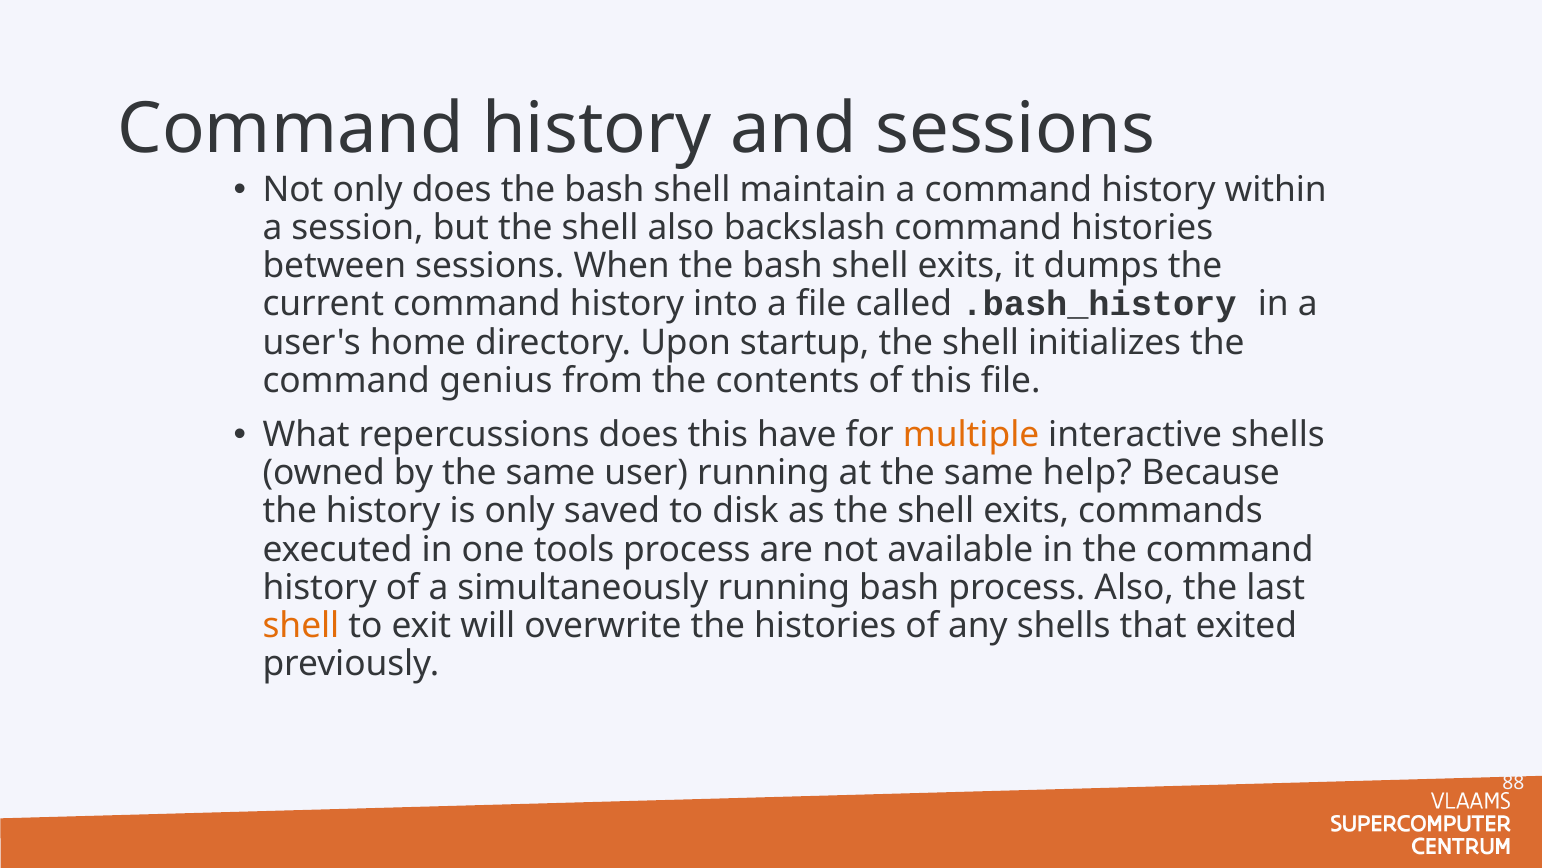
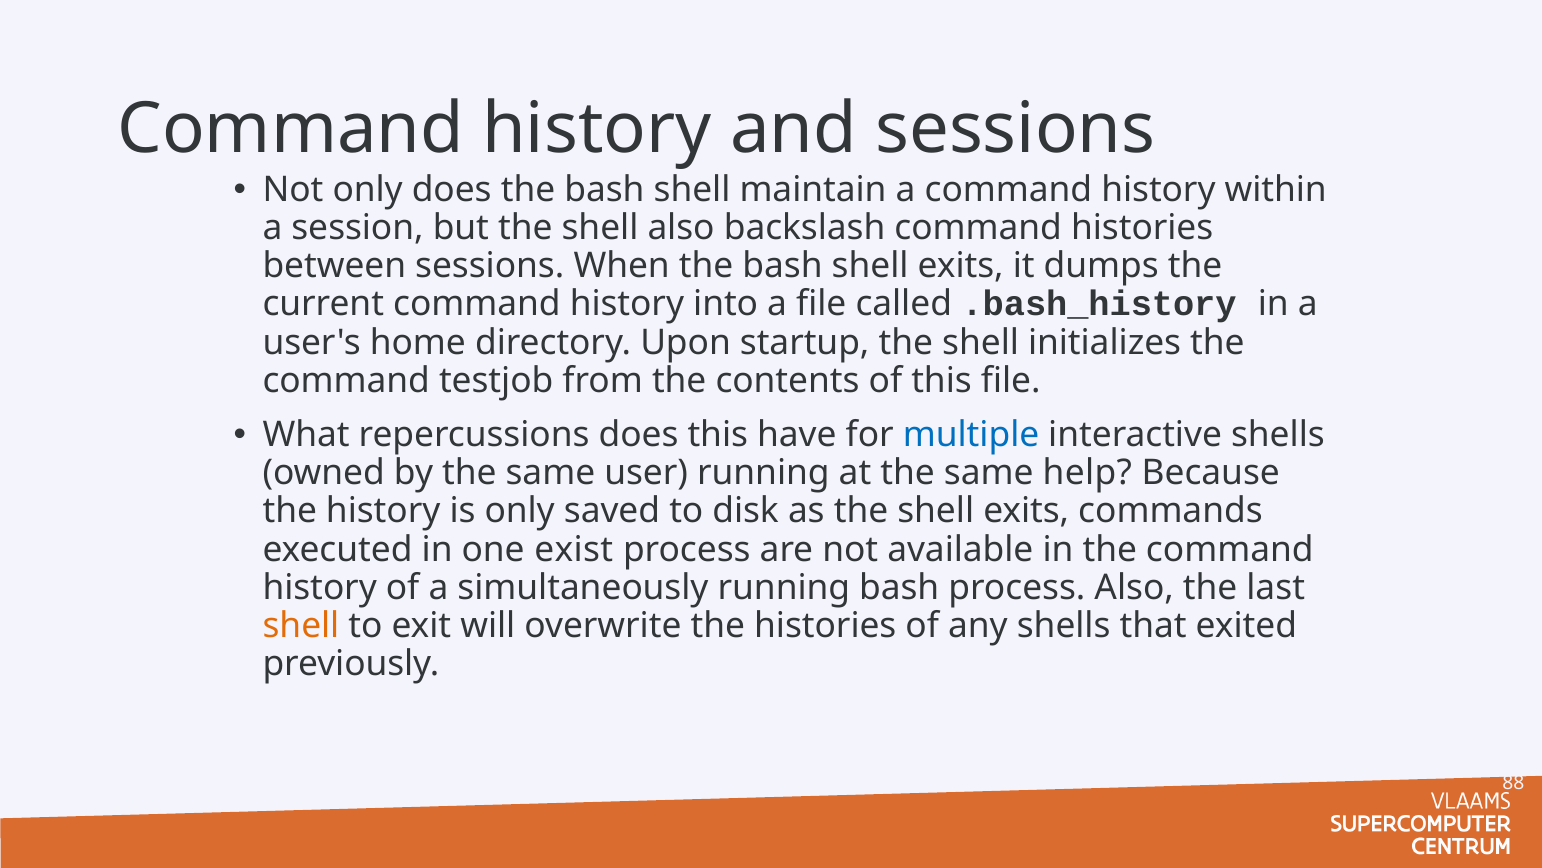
genius: genius -> testjob
multiple colour: orange -> blue
tools: tools -> exist
